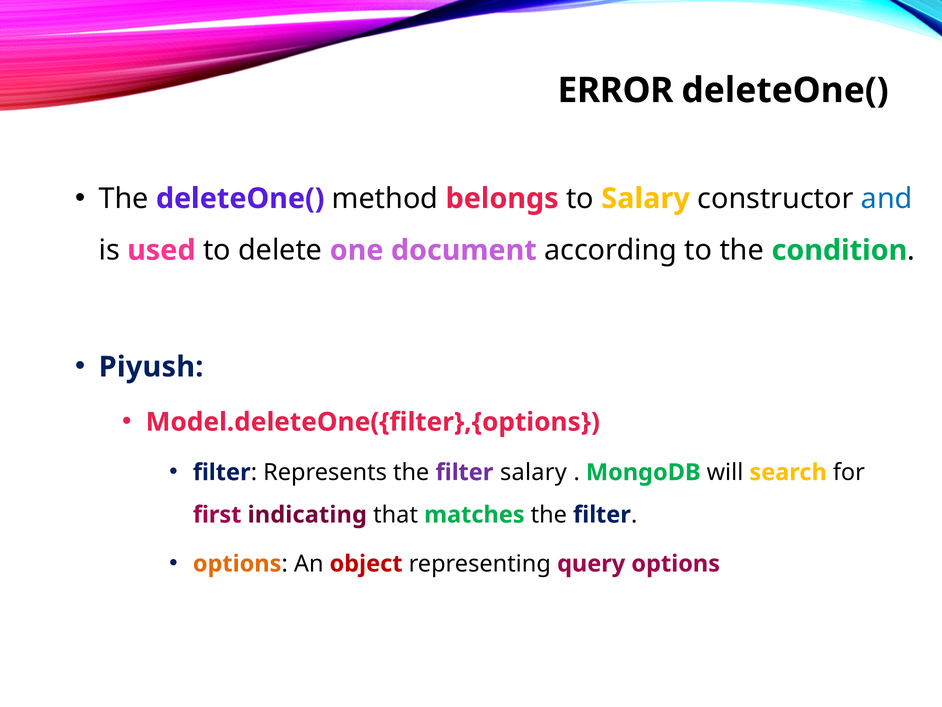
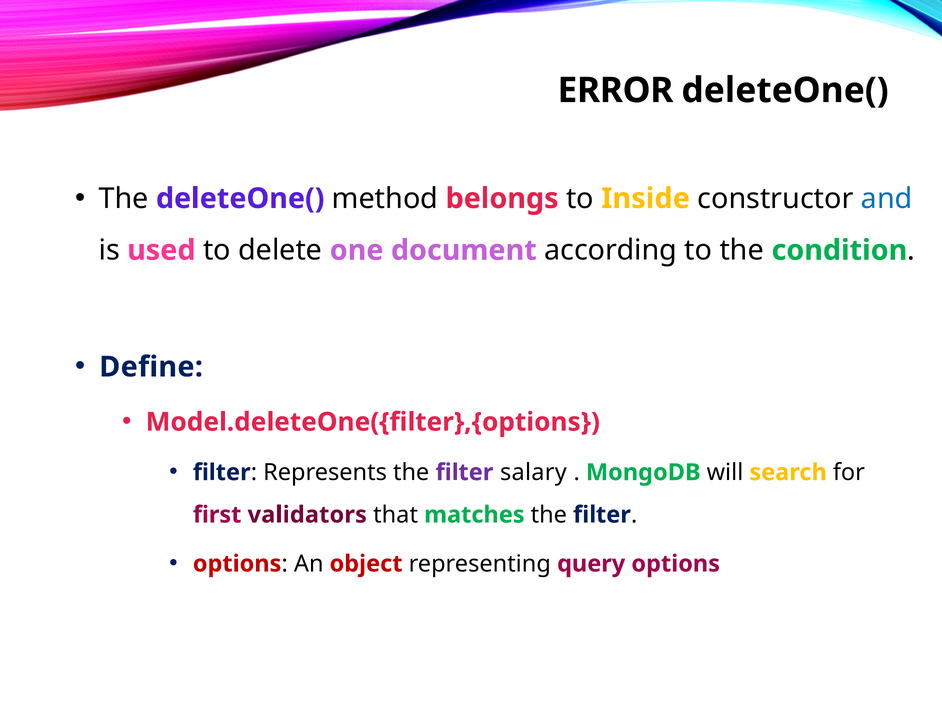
to Salary: Salary -> Inside
Piyush: Piyush -> Define
indicating: indicating -> validators
options at (237, 563) colour: orange -> red
